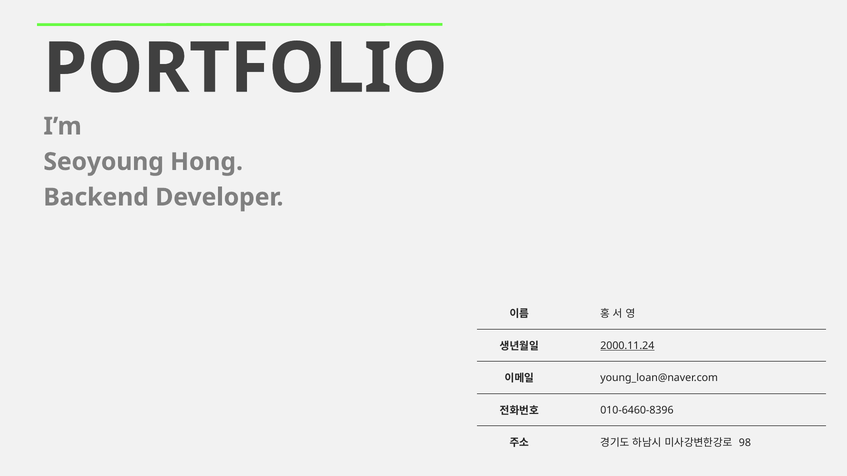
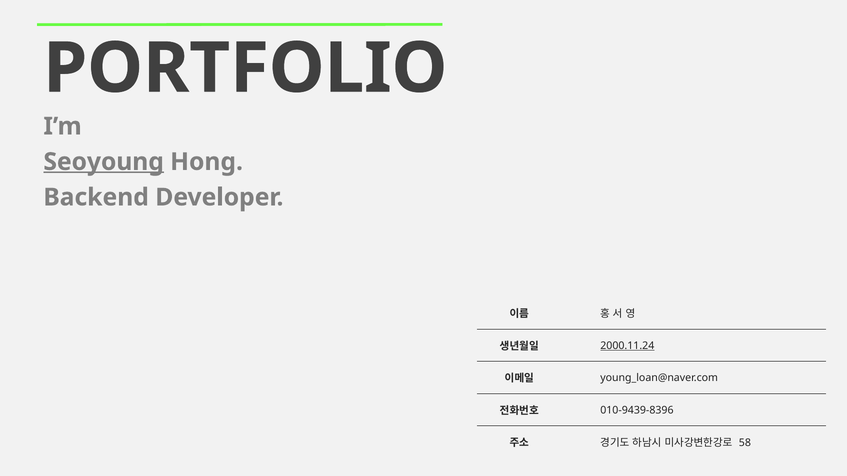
Seoyoung underline: none -> present
010-6460-8396: 010-6460-8396 -> 010-9439-8396
98: 98 -> 58
